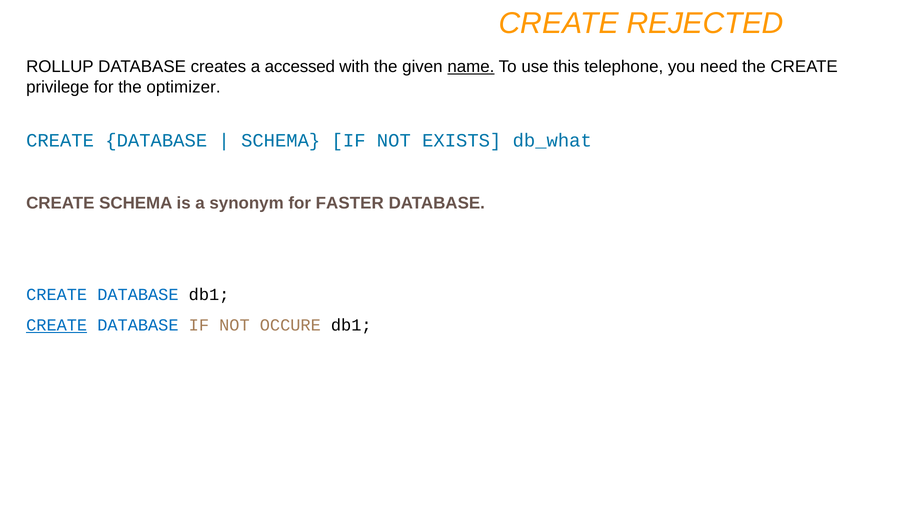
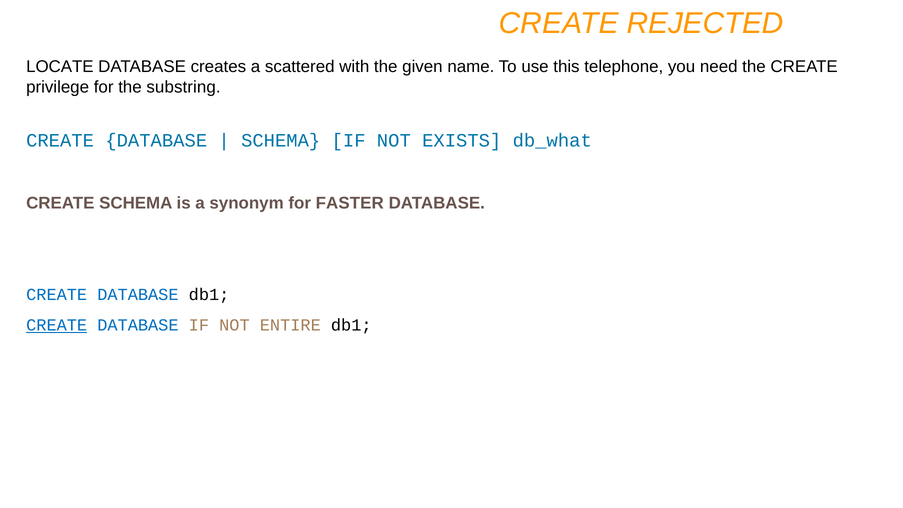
ROLLUP: ROLLUP -> LOCATE
accessed: accessed -> scattered
name underline: present -> none
optimizer: optimizer -> substring
OCCURE: OCCURE -> ENTIRE
